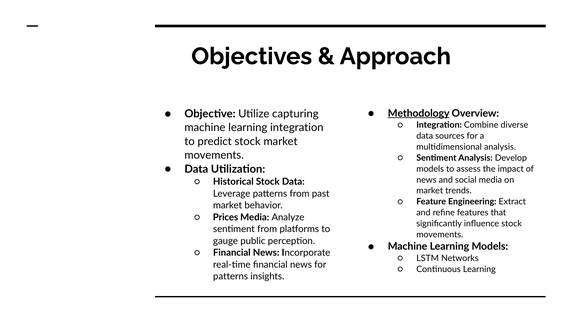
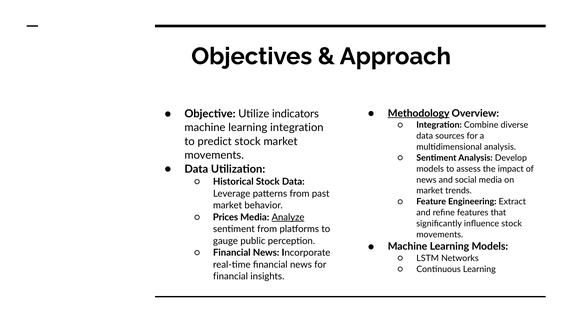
capturing: capturing -> indicators
Analyze underline: none -> present
patterns at (231, 276): patterns -> financial
